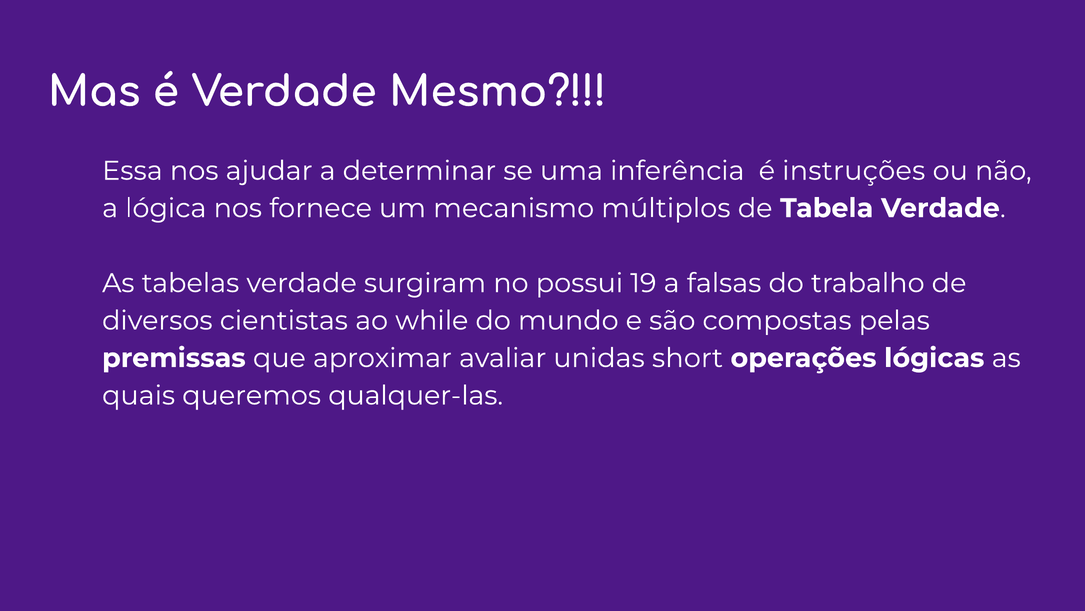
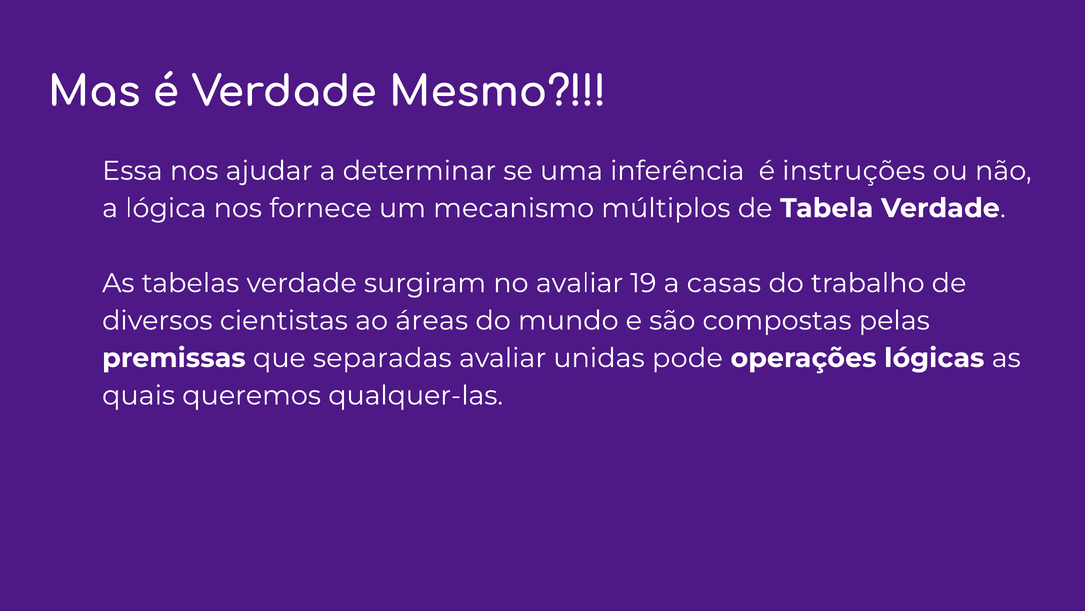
no possui: possui -> avaliar
falsas: falsas -> casas
while: while -> áreas
aproximar: aproximar -> separadas
short: short -> pode
